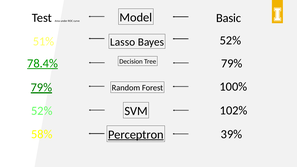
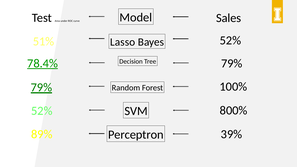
Basic: Basic -> Sales
102%: 102% -> 800%
58%: 58% -> 89%
Perceptron underline: present -> none
